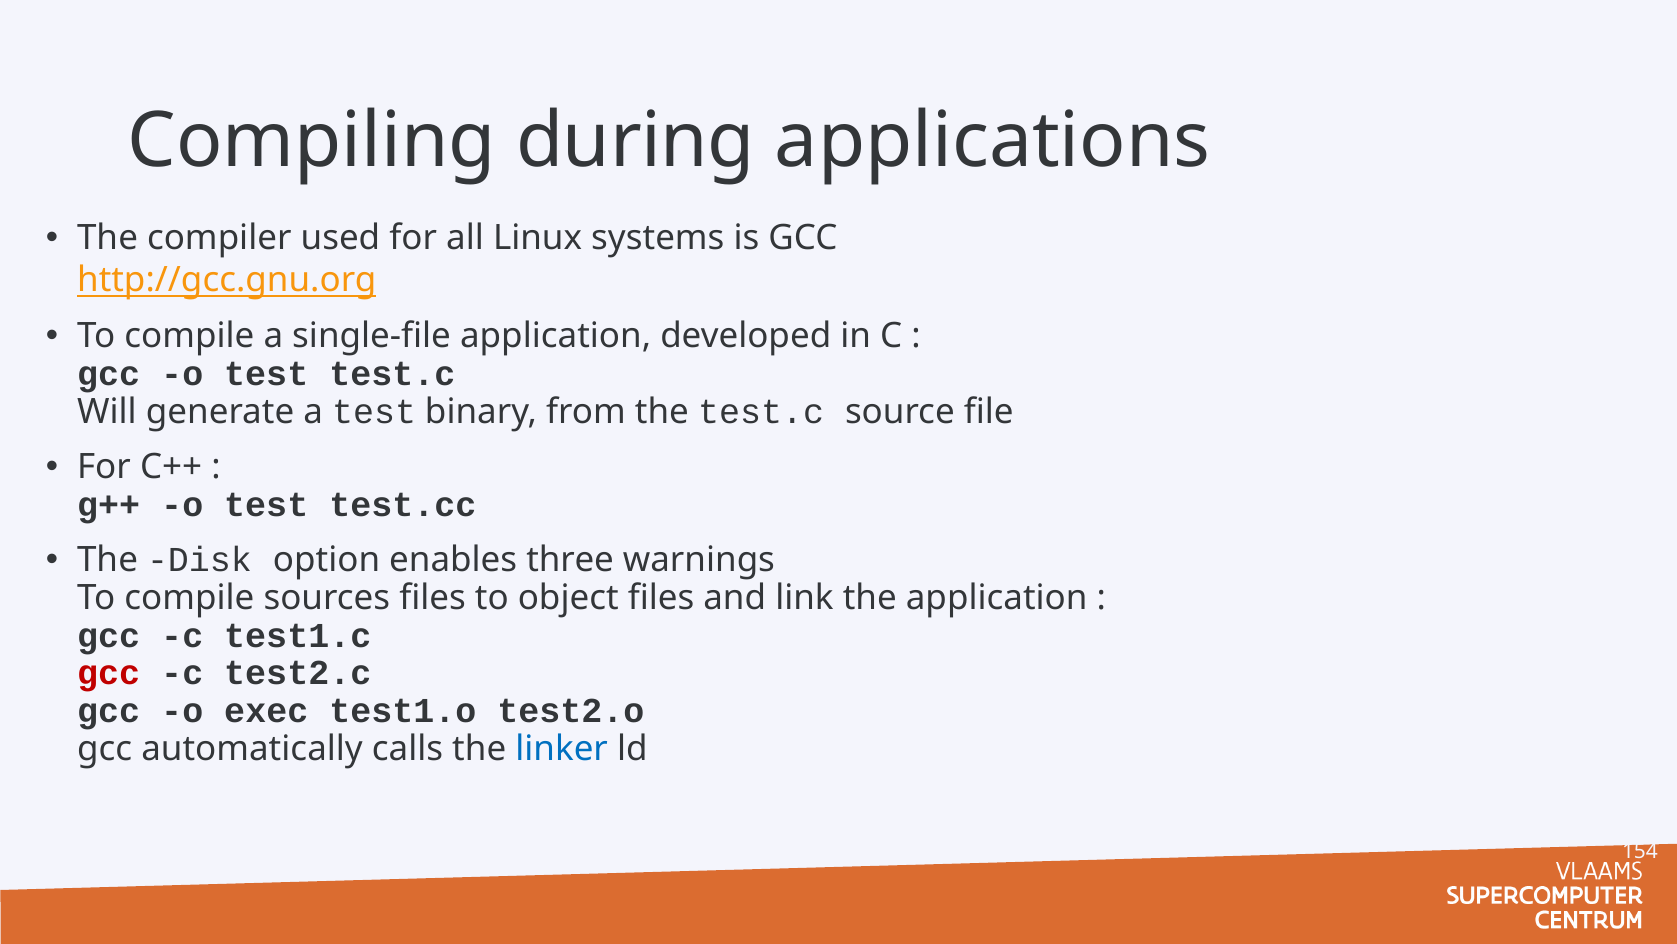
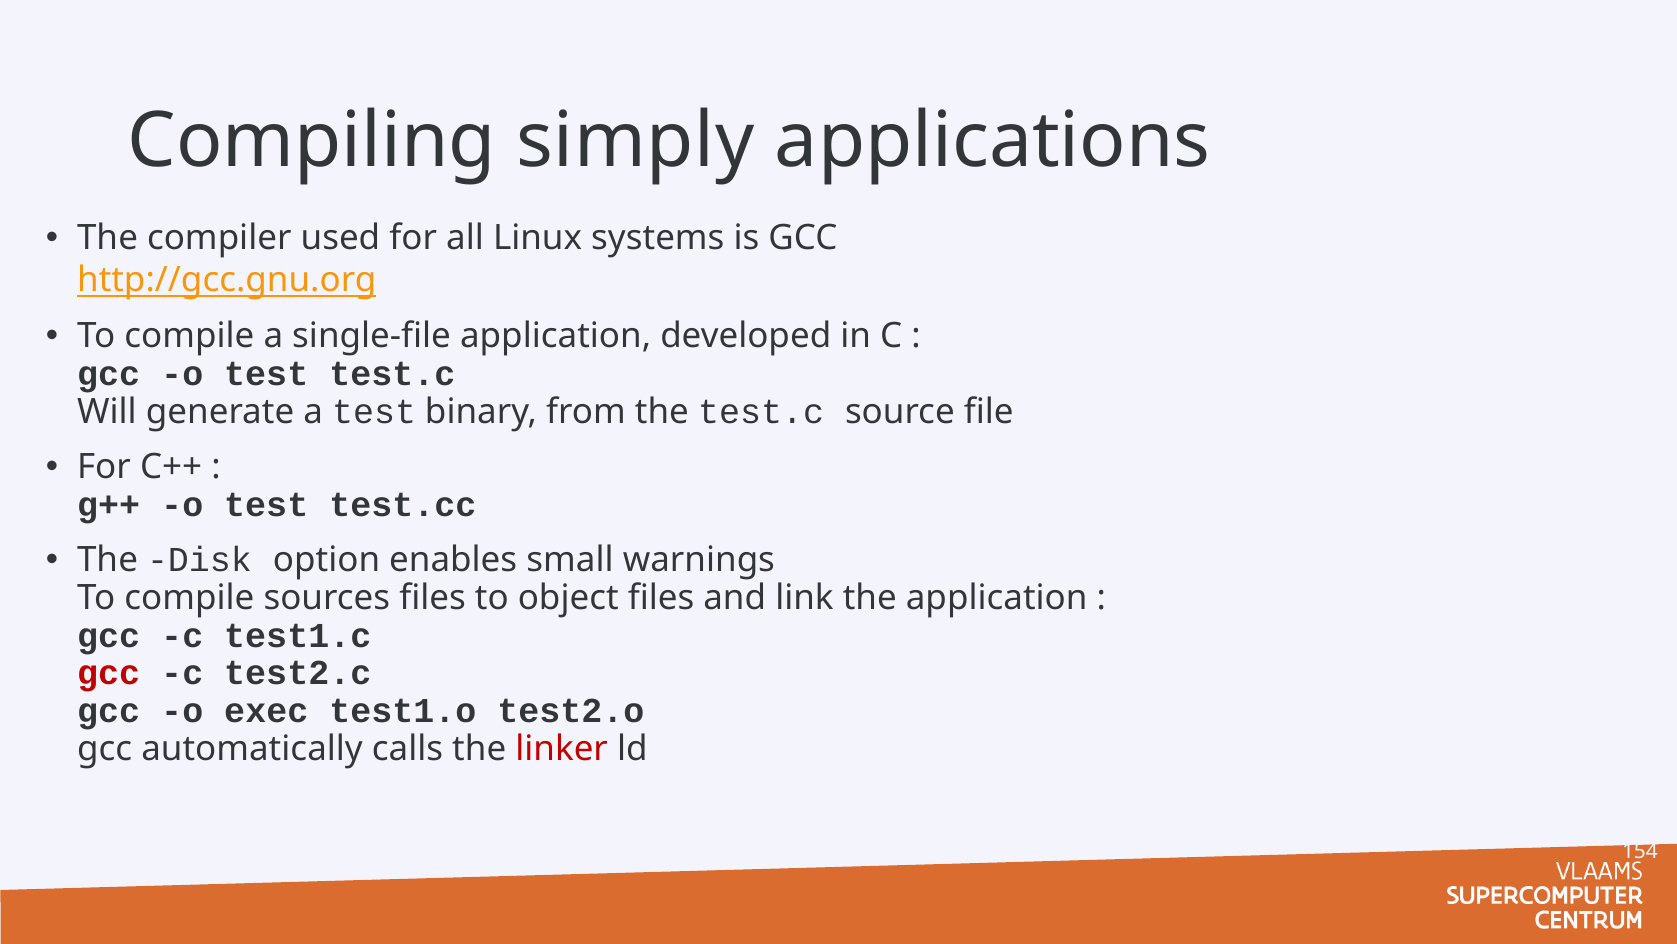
during: during -> simply
three: three -> small
linker colour: blue -> red
